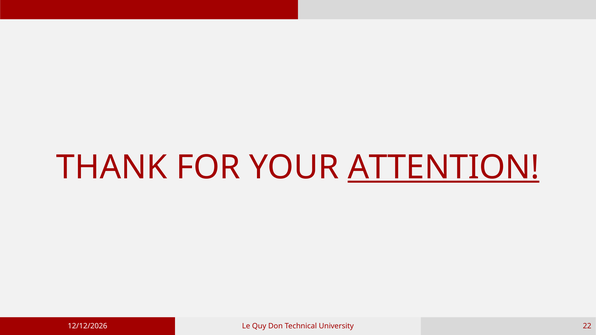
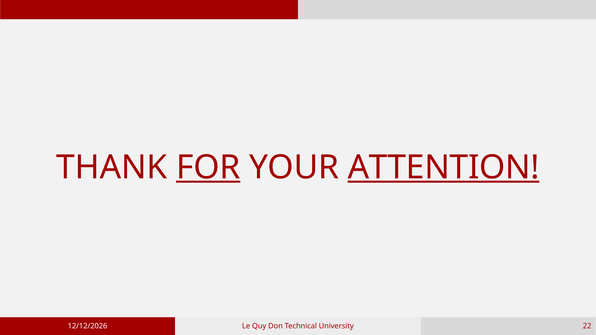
FOR underline: none -> present
